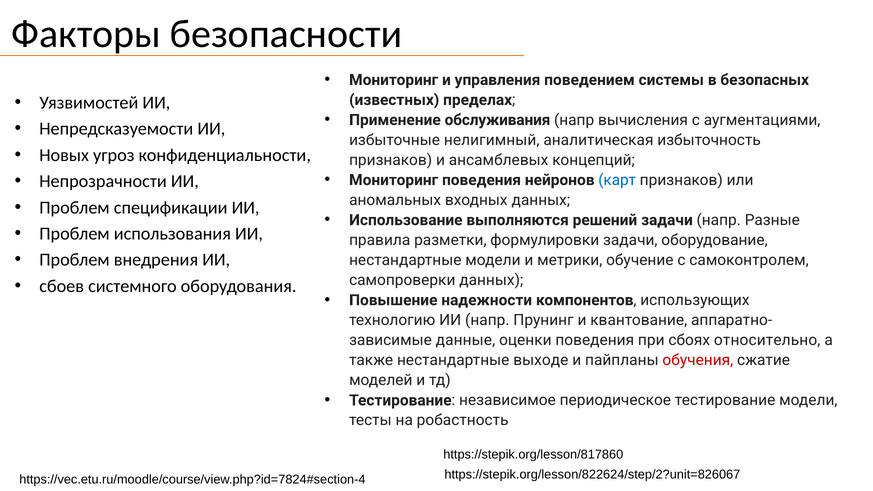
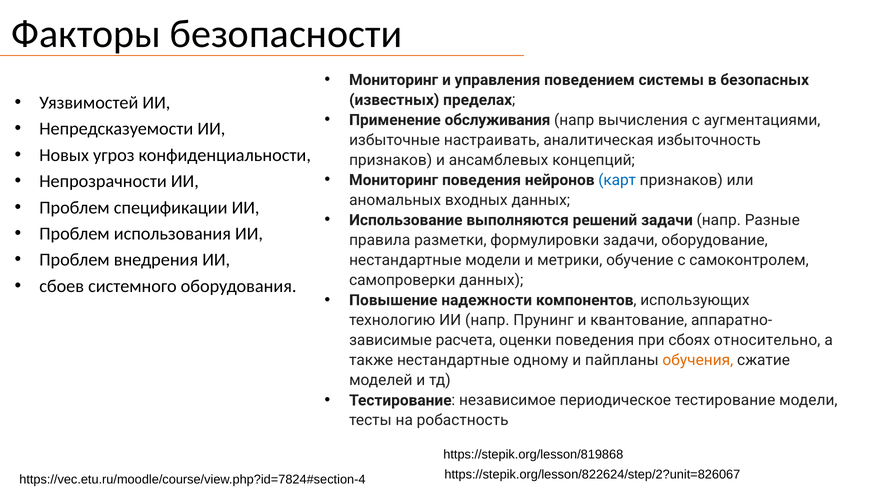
нелигимный: нелигимный -> настраивать
данные: данные -> расчета
выходе: выходе -> одному
обучения colour: red -> orange
https://stepik.org/lesson/817860: https://stepik.org/lesson/817860 -> https://stepik.org/lesson/819868
